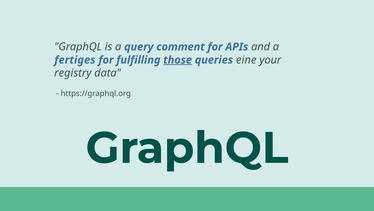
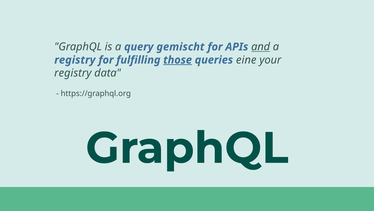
comment: comment -> gemischt
and underline: none -> present
fertiges at (75, 60): fertiges -> registry
